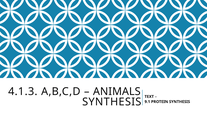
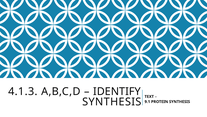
ANIMALS: ANIMALS -> IDENTIFY
